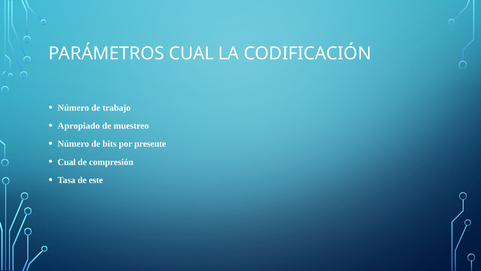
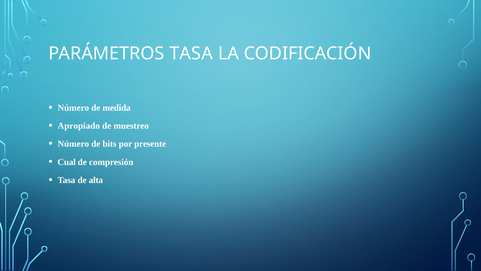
PARÁMETROS CUAL: CUAL -> TASA
trabajo: trabajo -> medida
este: este -> alta
